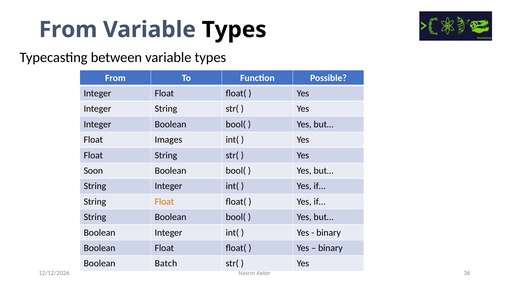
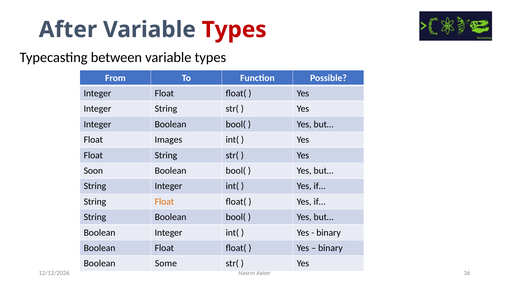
From at (68, 30): From -> After
Types at (234, 30) colour: black -> red
Batch: Batch -> Some
